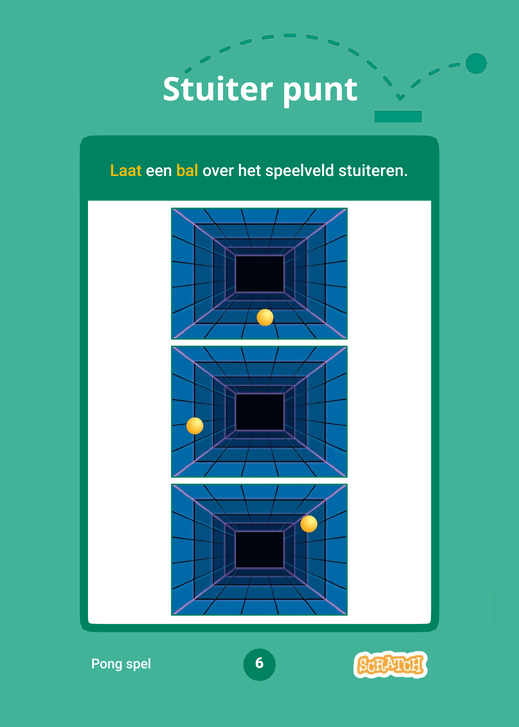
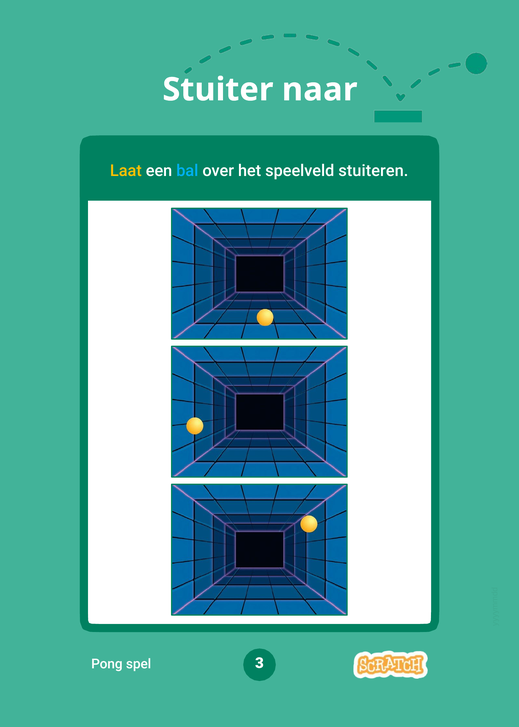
punt: punt -> naar
bal colour: yellow -> light blue
6: 6 -> 3
